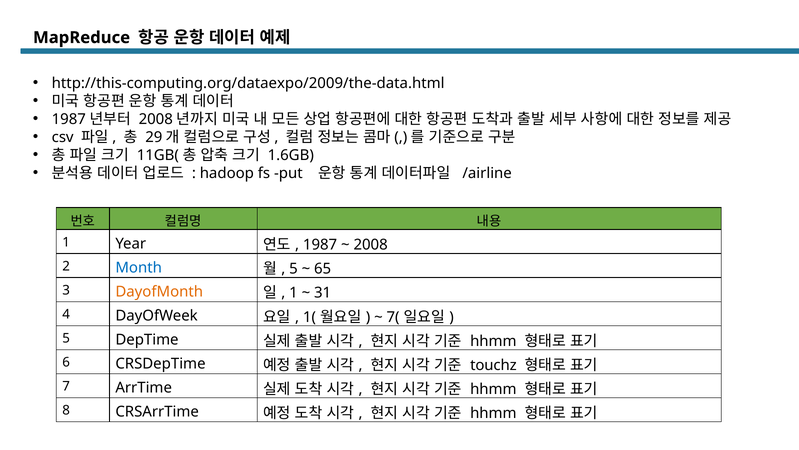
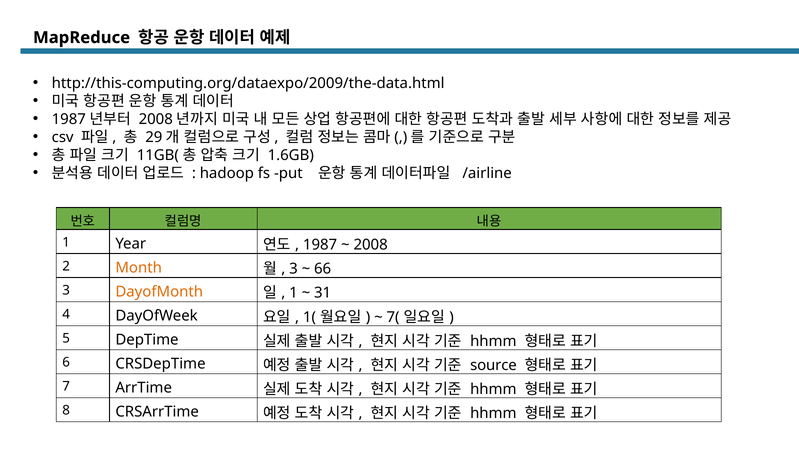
Month colour: blue -> orange
5 at (293, 269): 5 -> 3
65: 65 -> 66
touchz: touchz -> source
